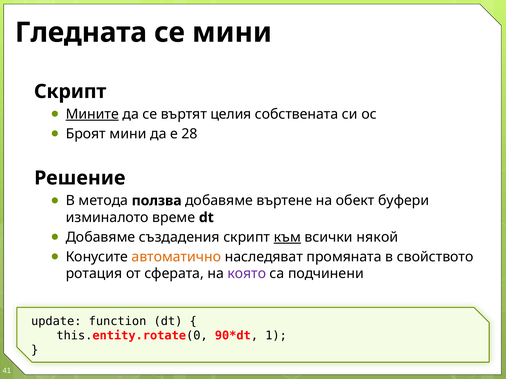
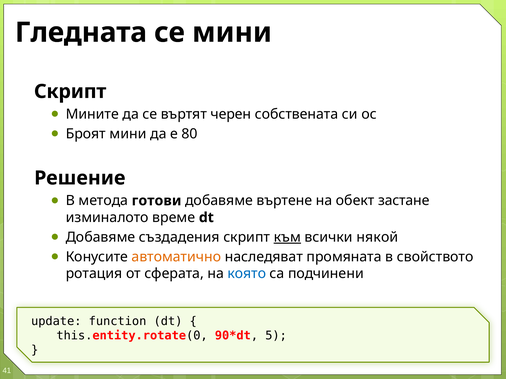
Мините underline: present -> none
целия: целия -> черен
28: 28 -> 80
ползва: ползва -> готови
буфери: буфери -> застане
която colour: purple -> blue
1: 1 -> 5
